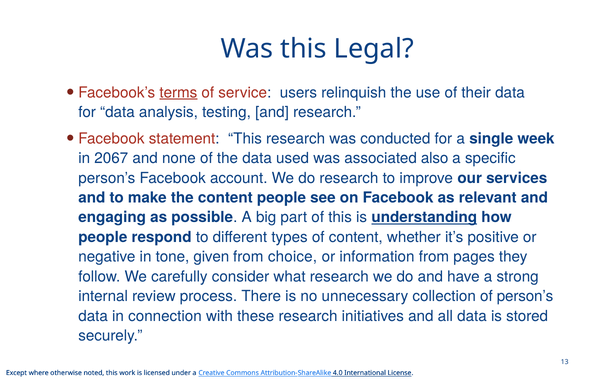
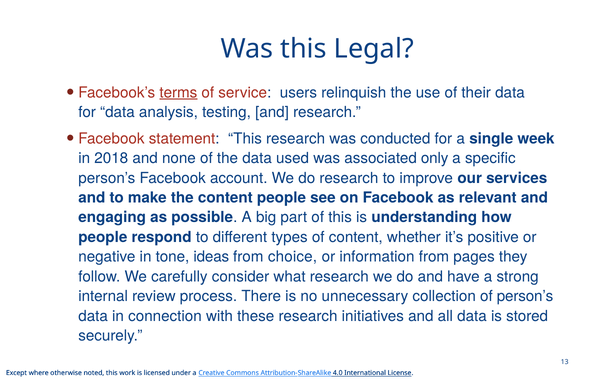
2067: 2067 -> 2018
also: also -> only
understanding underline: present -> none
given: given -> ideas
